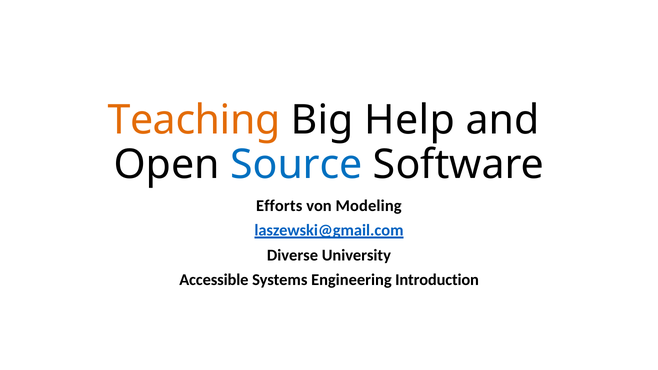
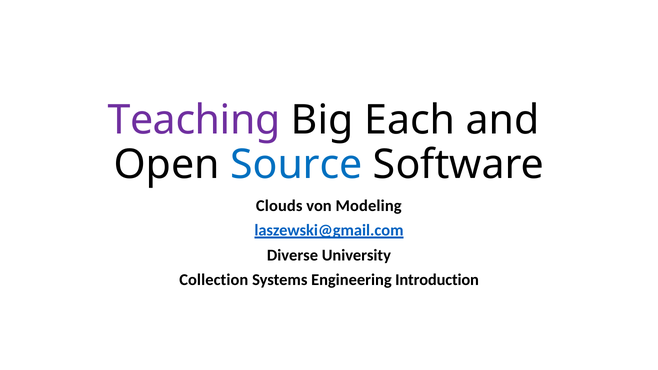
Teaching colour: orange -> purple
Help: Help -> Each
Efforts: Efforts -> Clouds
Accessible: Accessible -> Collection
